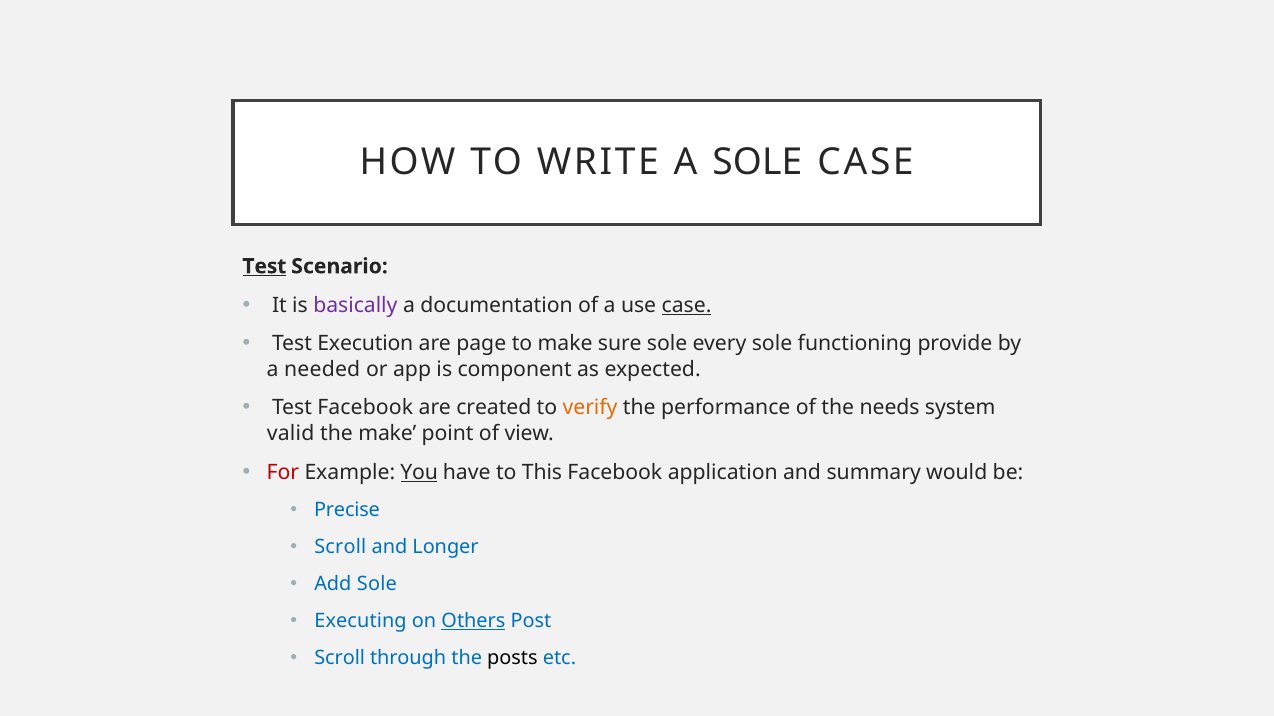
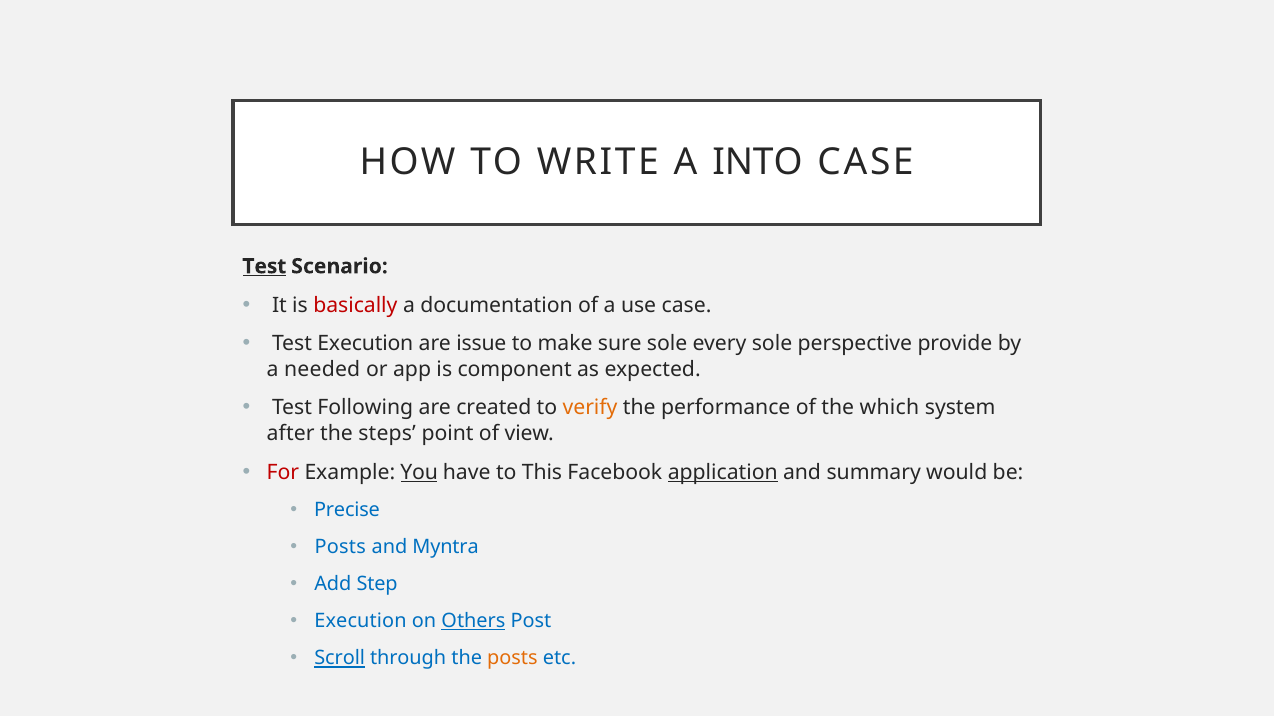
A SOLE: SOLE -> INTO
basically colour: purple -> red
case at (687, 305) underline: present -> none
page: page -> issue
functioning: functioning -> perspective
Test Facebook: Facebook -> Following
needs: needs -> which
valid: valid -> after
the make: make -> steps
application underline: none -> present
Scroll at (340, 548): Scroll -> Posts
Longer: Longer -> Myntra
Add Sole: Sole -> Step
Executing at (361, 622): Executing -> Execution
Scroll at (340, 659) underline: none -> present
posts at (512, 659) colour: black -> orange
